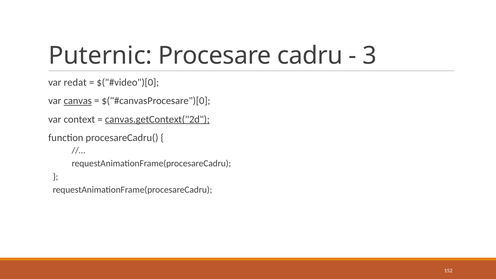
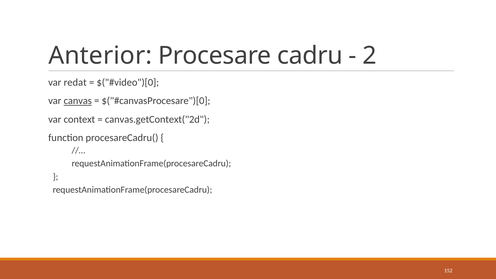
Puternic: Puternic -> Anterior
3: 3 -> 2
canvas.getContext("2d underline: present -> none
